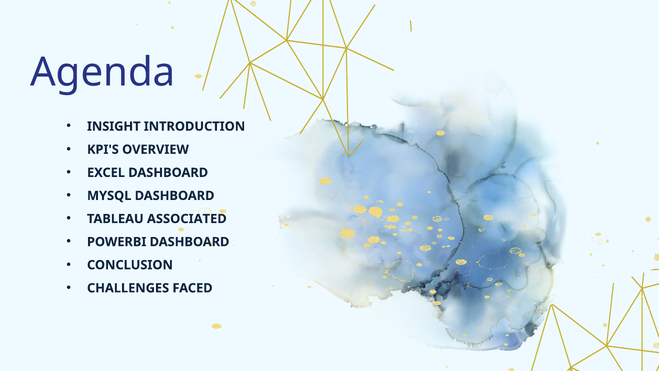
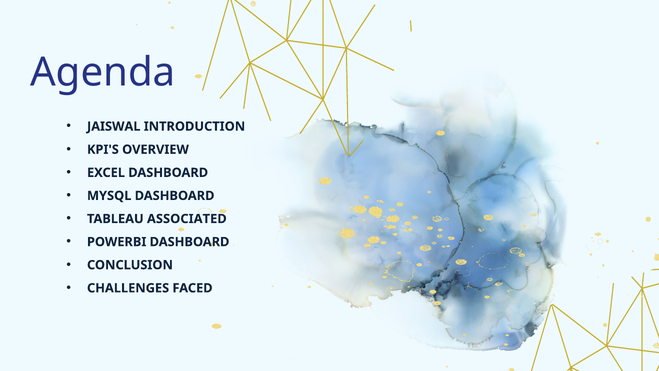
INSIGHT: INSIGHT -> JAISWAL
